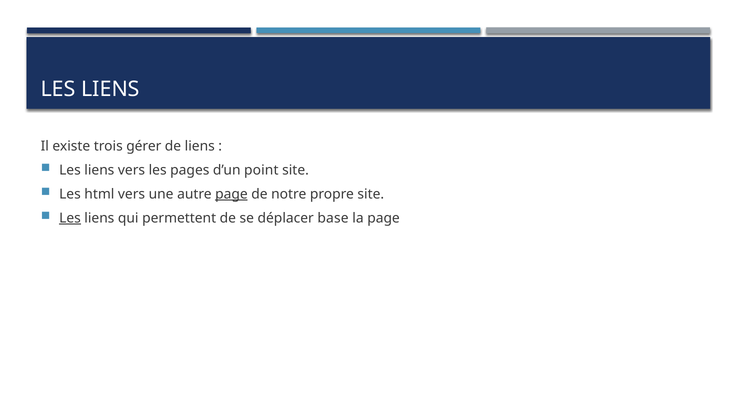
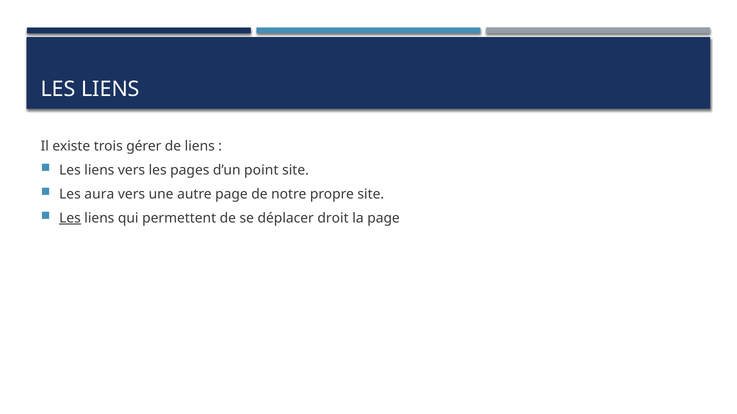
html: html -> aura
page at (231, 194) underline: present -> none
base: base -> droit
